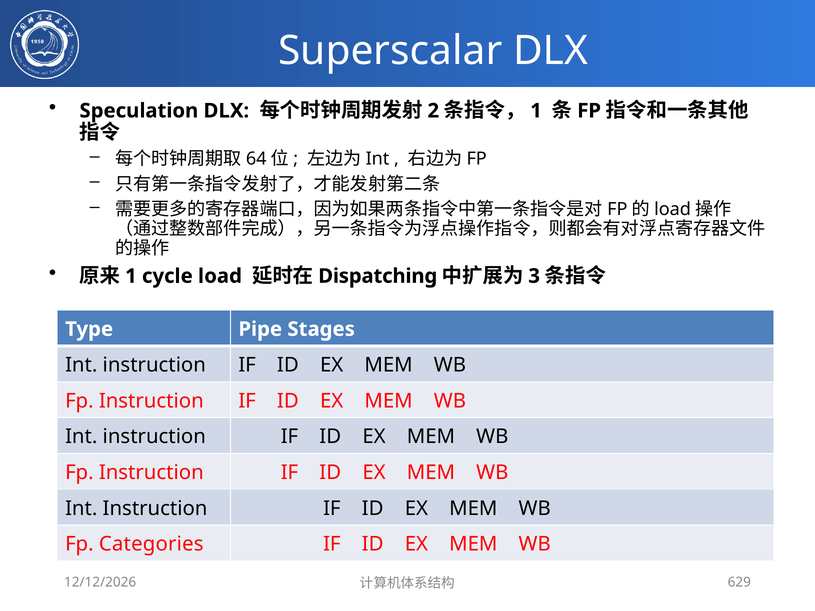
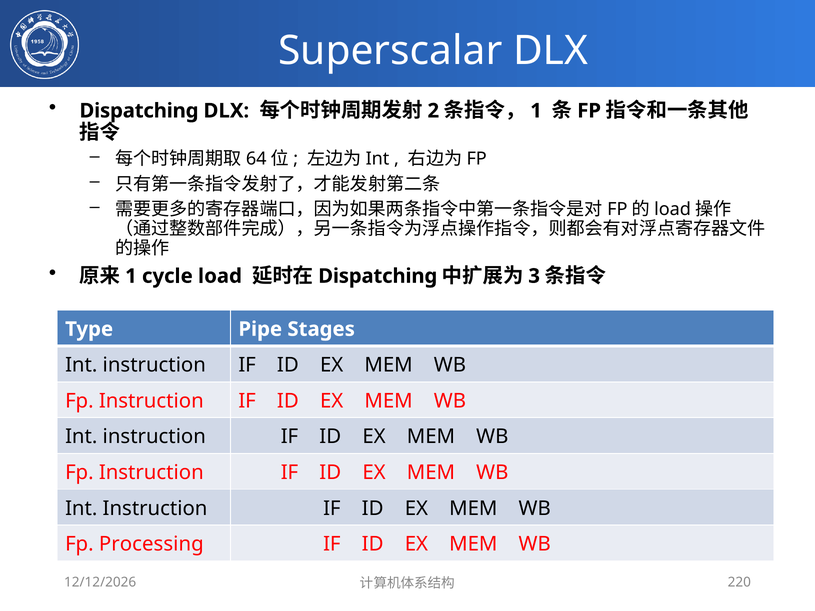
Speculation at (139, 111): Speculation -> Dispatching
Categories: Categories -> Processing
629: 629 -> 220
